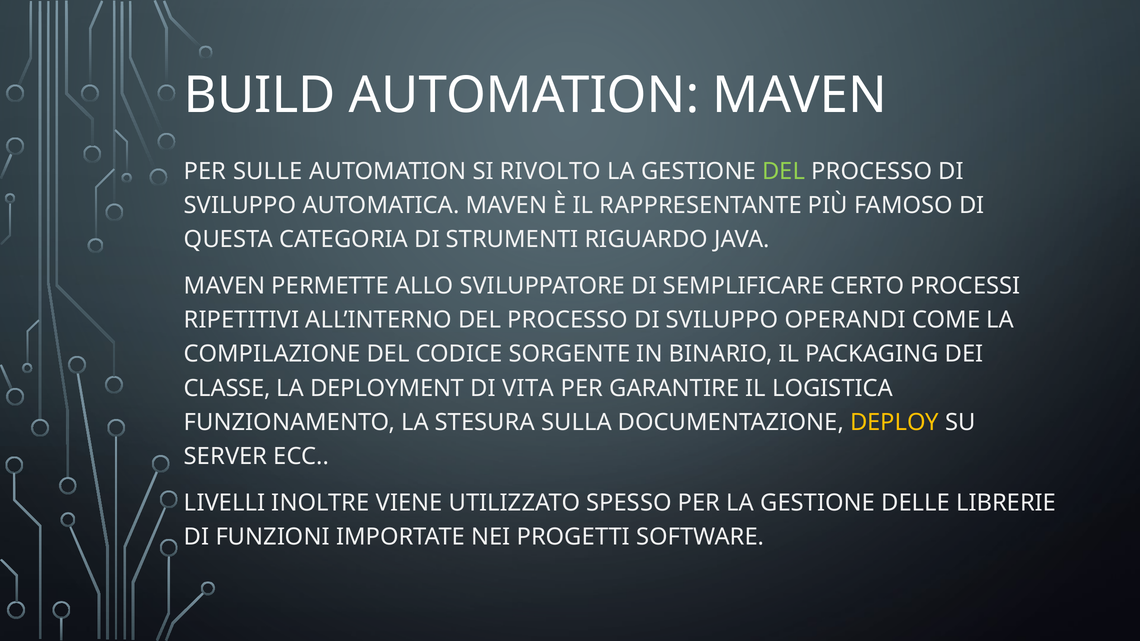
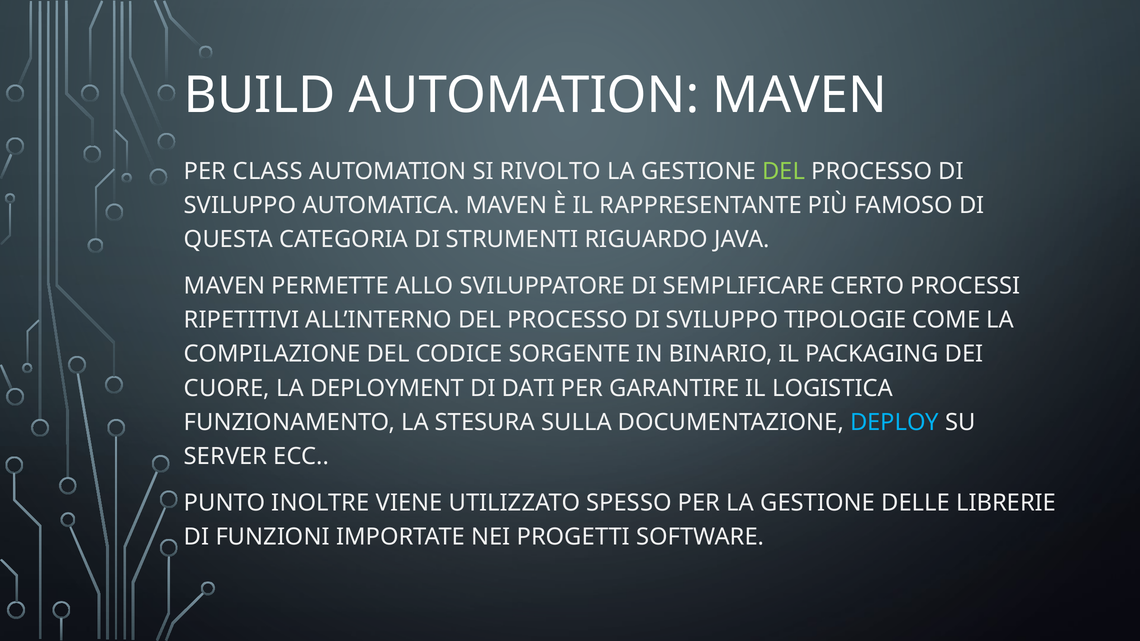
SULLE: SULLE -> CLASS
OPERANDI: OPERANDI -> TIPOLOGIE
CLASSE: CLASSE -> CUORE
VITA: VITA -> DATI
DEPLOY colour: yellow -> light blue
LIVELLI: LIVELLI -> PUNTO
